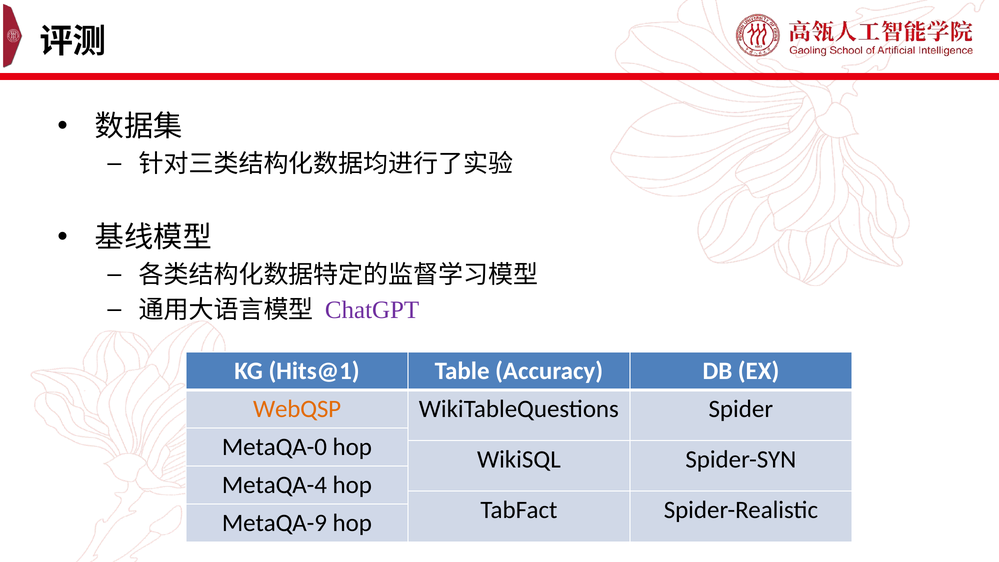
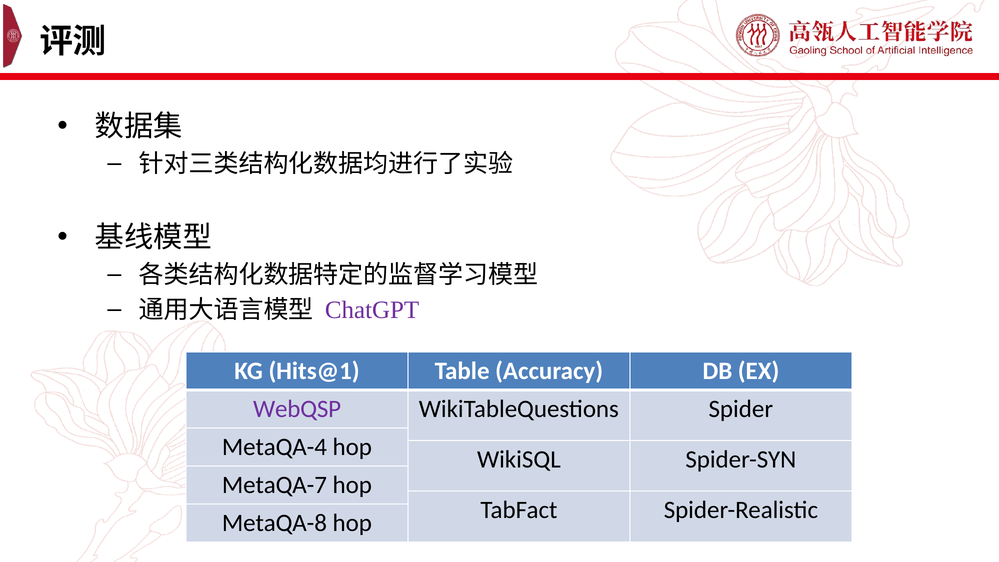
WebQSP colour: orange -> purple
MetaQA-0: MetaQA-0 -> MetaQA-4
MetaQA-4: MetaQA-4 -> MetaQA-7
MetaQA-9: MetaQA-9 -> MetaQA-8
